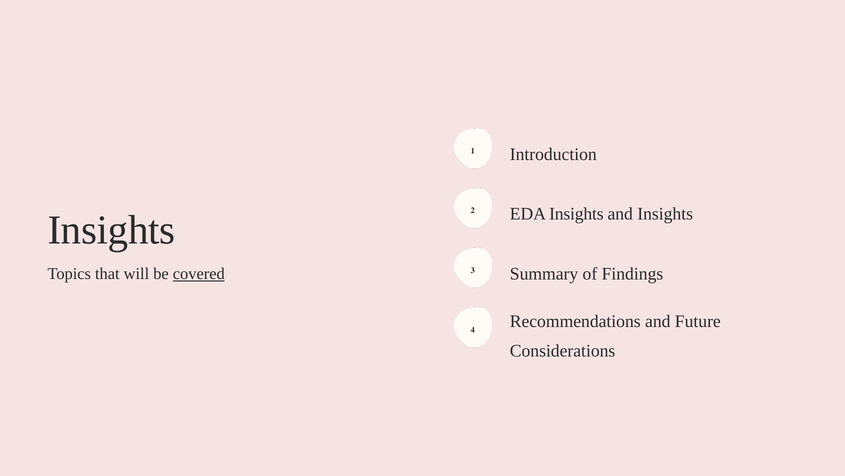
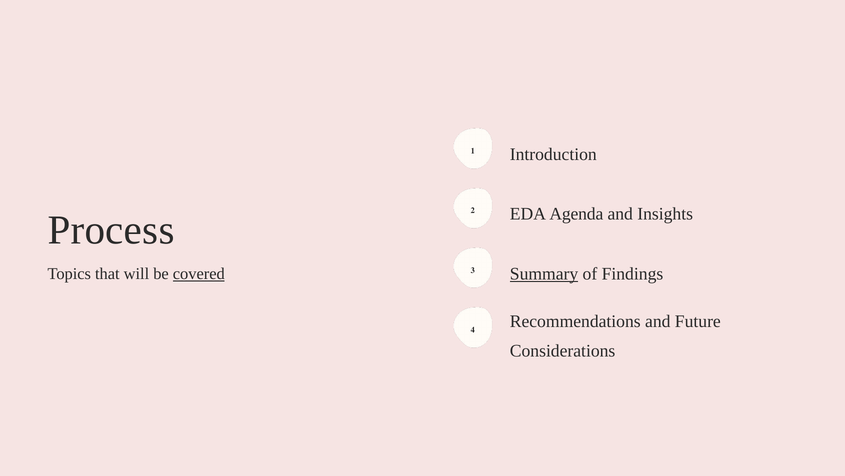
EDA Insights: Insights -> Agenda
Insights at (111, 230): Insights -> Process
Summary underline: none -> present
